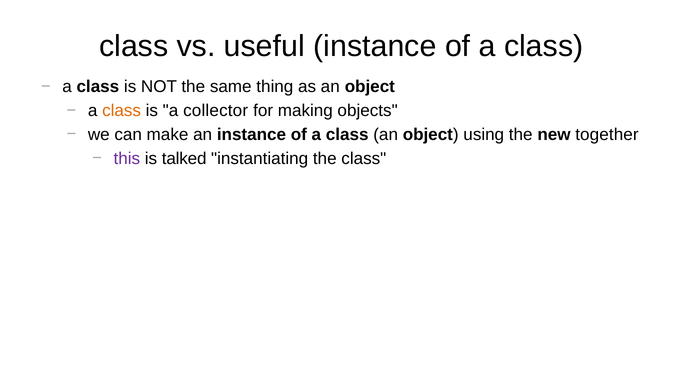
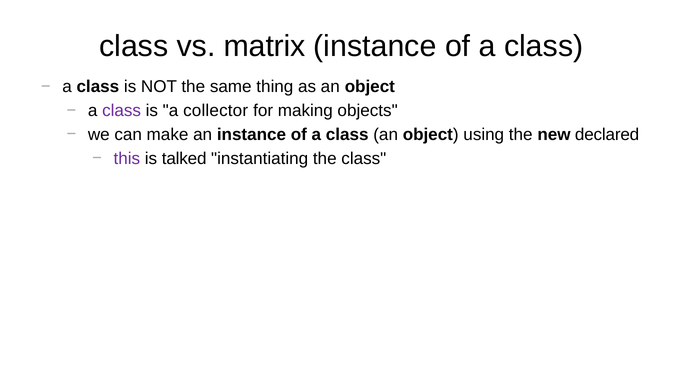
useful: useful -> matrix
class at (122, 111) colour: orange -> purple
together: together -> declared
